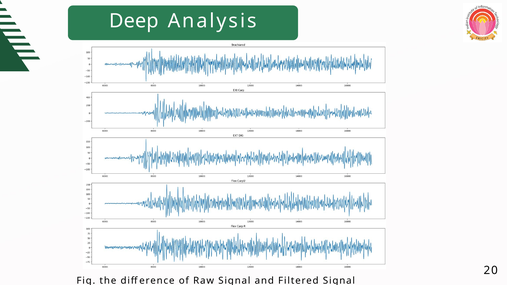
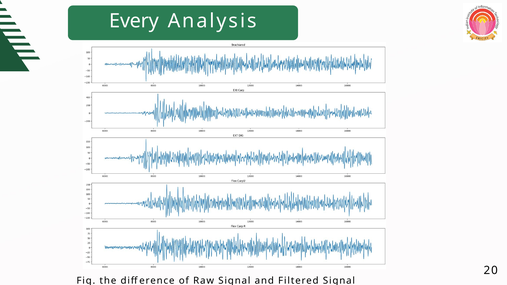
Deep: Deep -> Every
